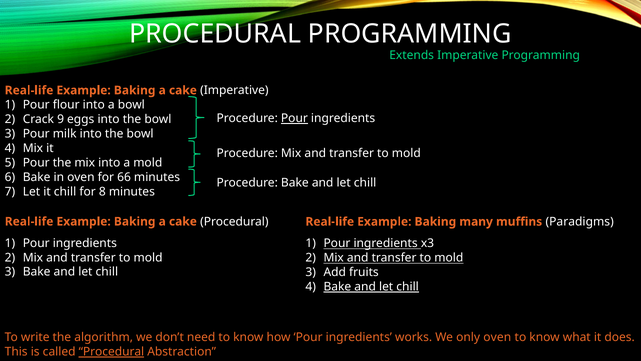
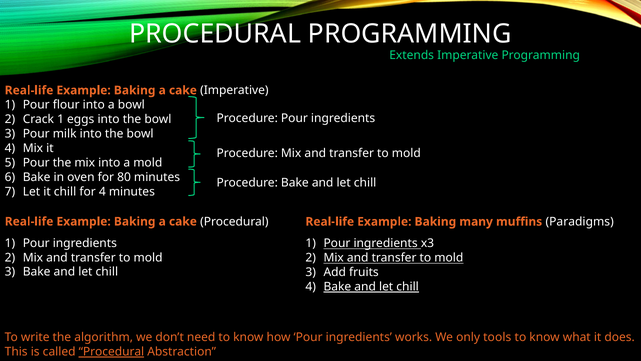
Pour at (294, 118) underline: present -> none
Crack 9: 9 -> 1
66: 66 -> 80
for 8: 8 -> 4
only oven: oven -> tools
